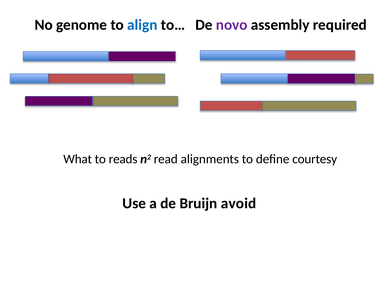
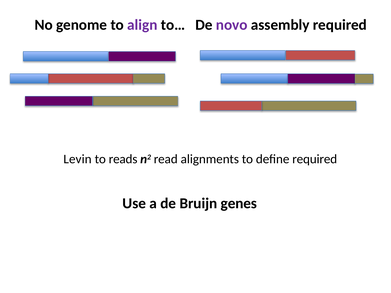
align colour: blue -> purple
What: What -> Levin
define courtesy: courtesy -> required
avoid: avoid -> genes
